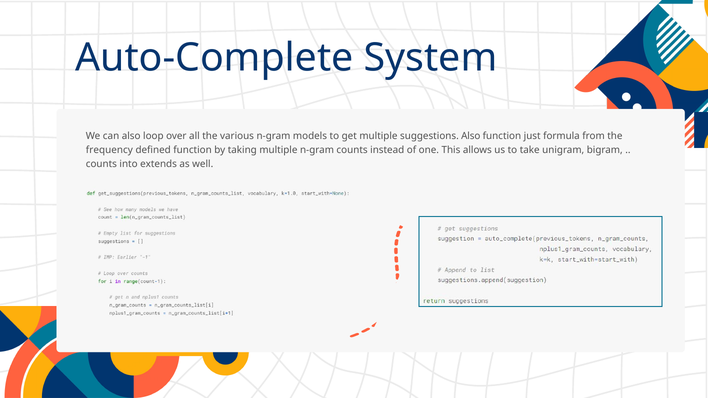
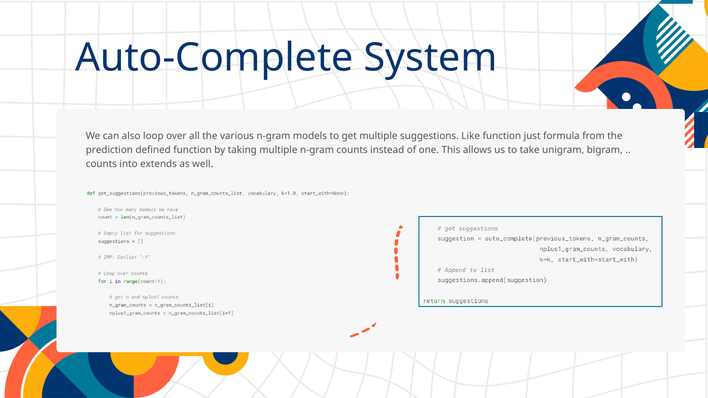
suggestions Also: Also -> Like
frequency: frequency -> prediction
